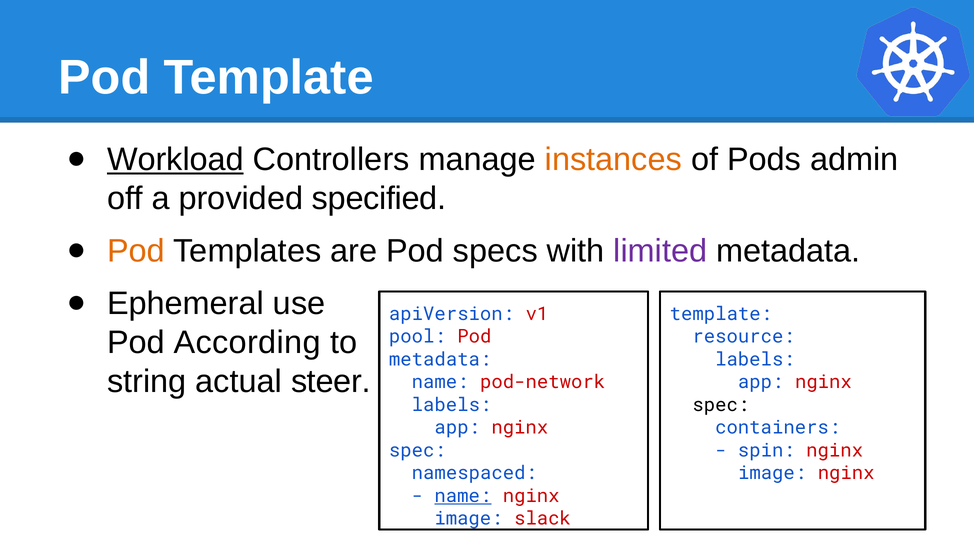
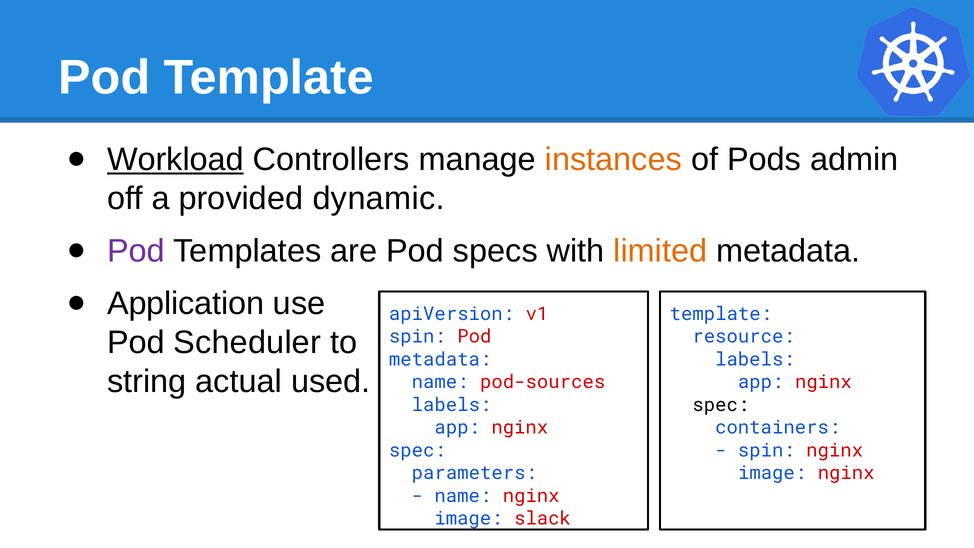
specified: specified -> dynamic
Pod at (136, 251) colour: orange -> purple
limited colour: purple -> orange
Ephemeral: Ephemeral -> Application
According: According -> Scheduler
pool at (417, 337): pool -> spin
steer: steer -> used
pod-network: pod-network -> pod-sources
namespaced: namespaced -> parameters
name at (463, 496) underline: present -> none
